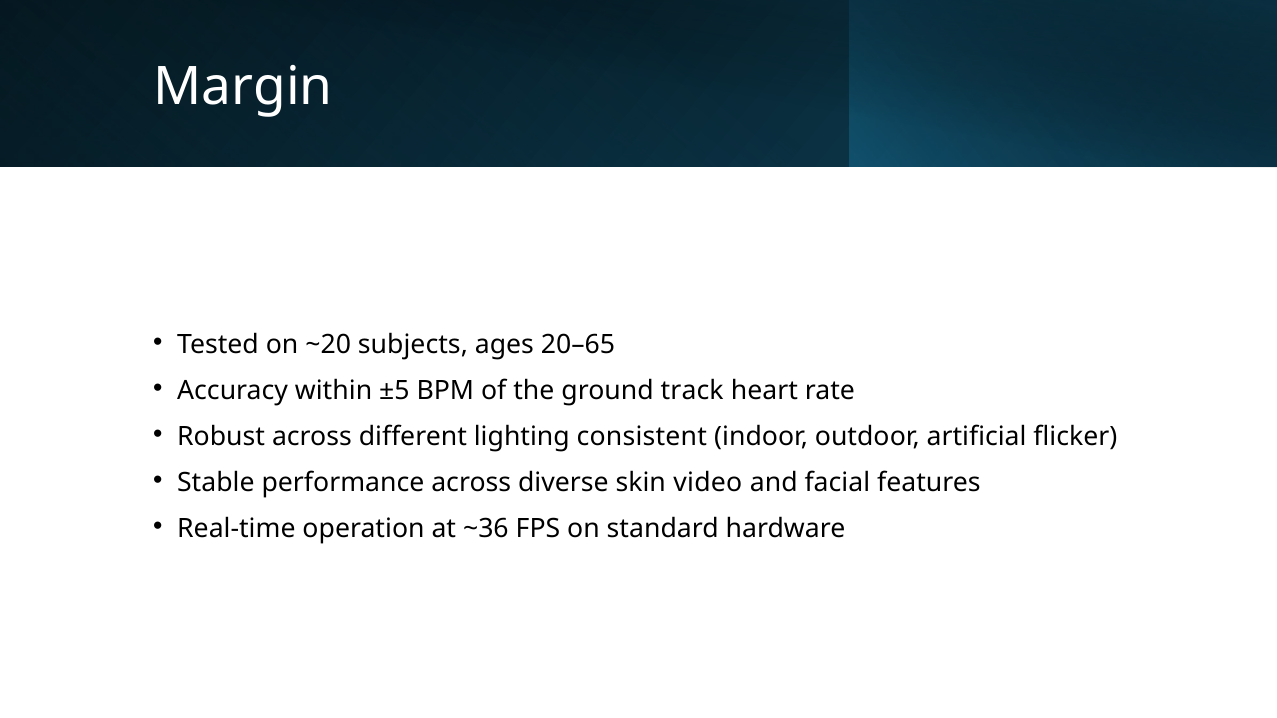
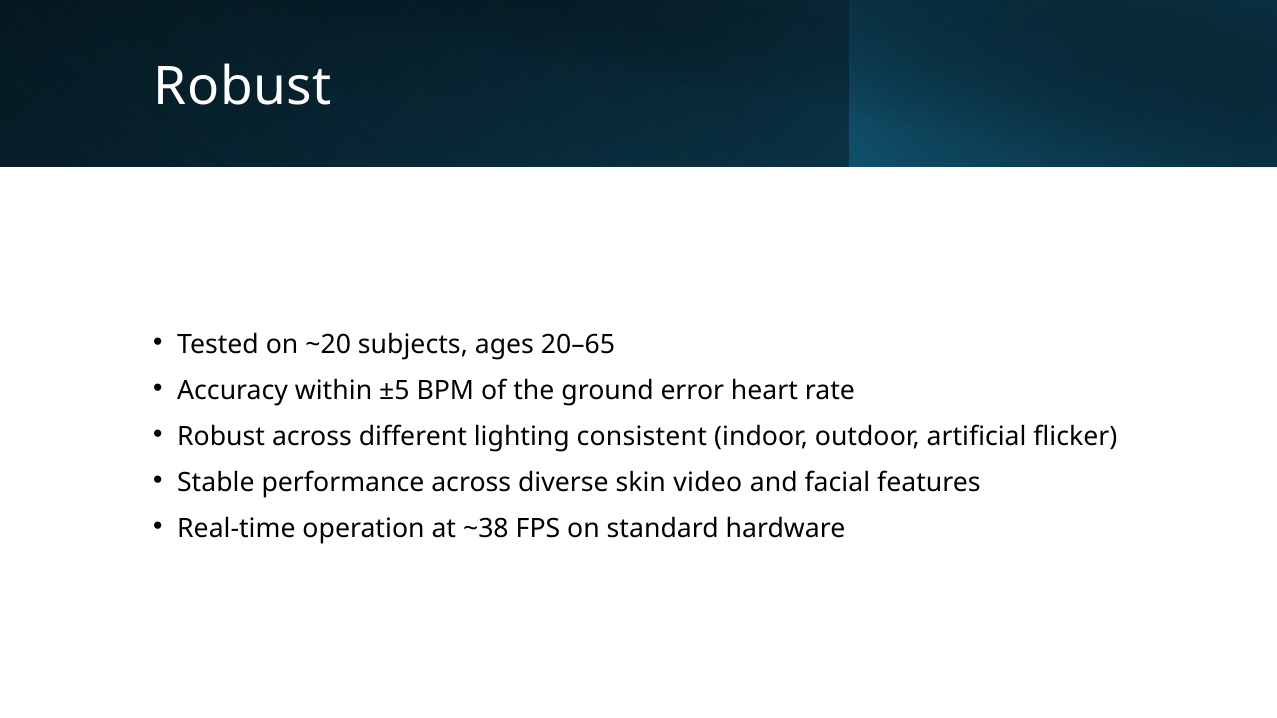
Margin at (243, 87): Margin -> Robust
track: track -> error
~36: ~36 -> ~38
